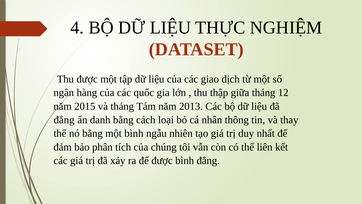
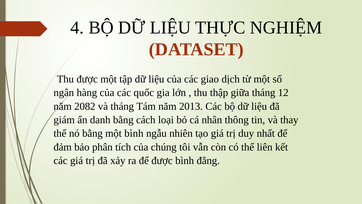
2015: 2015 -> 2082
đẳng at (64, 120): đẳng -> giám
